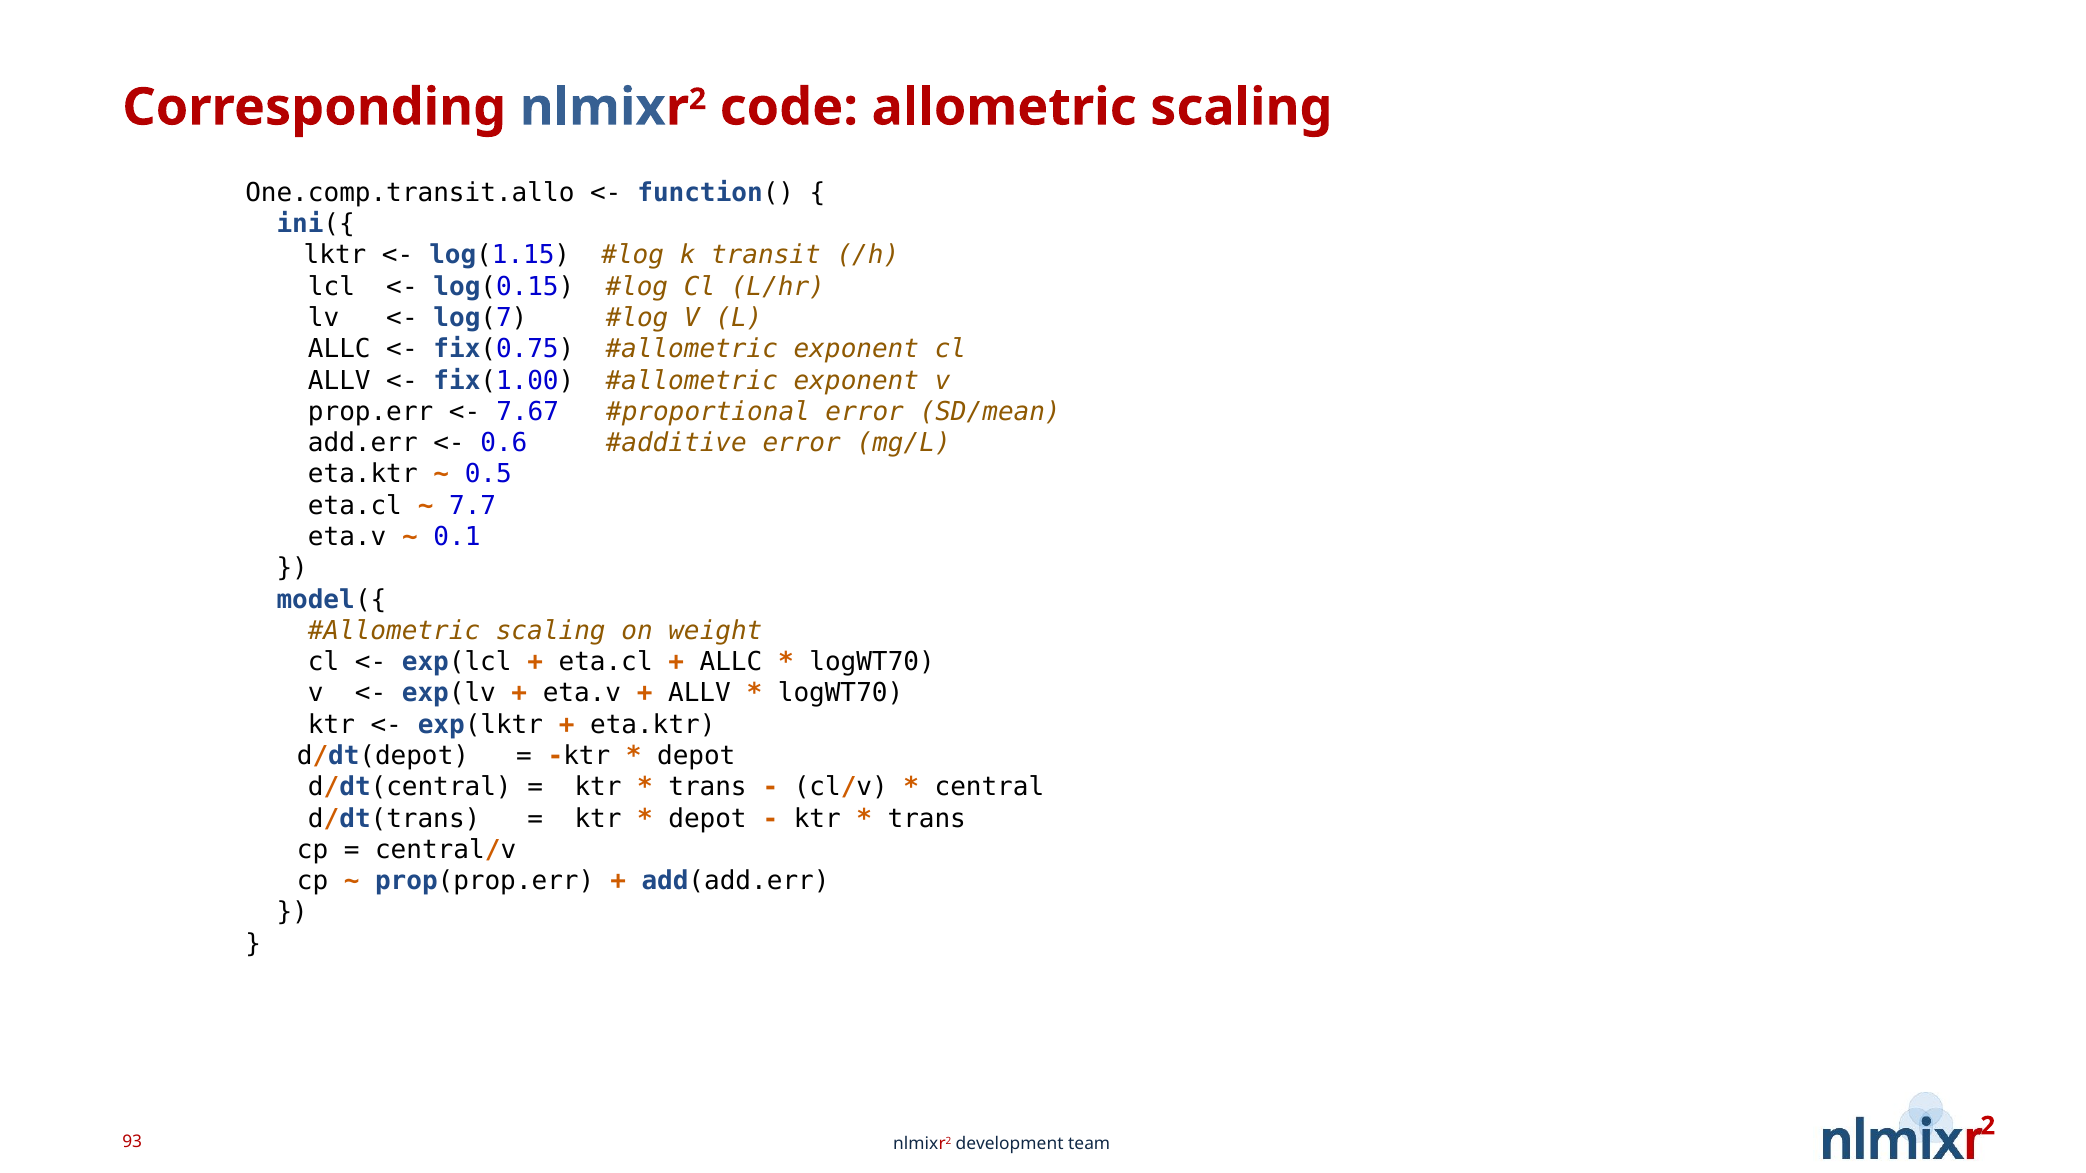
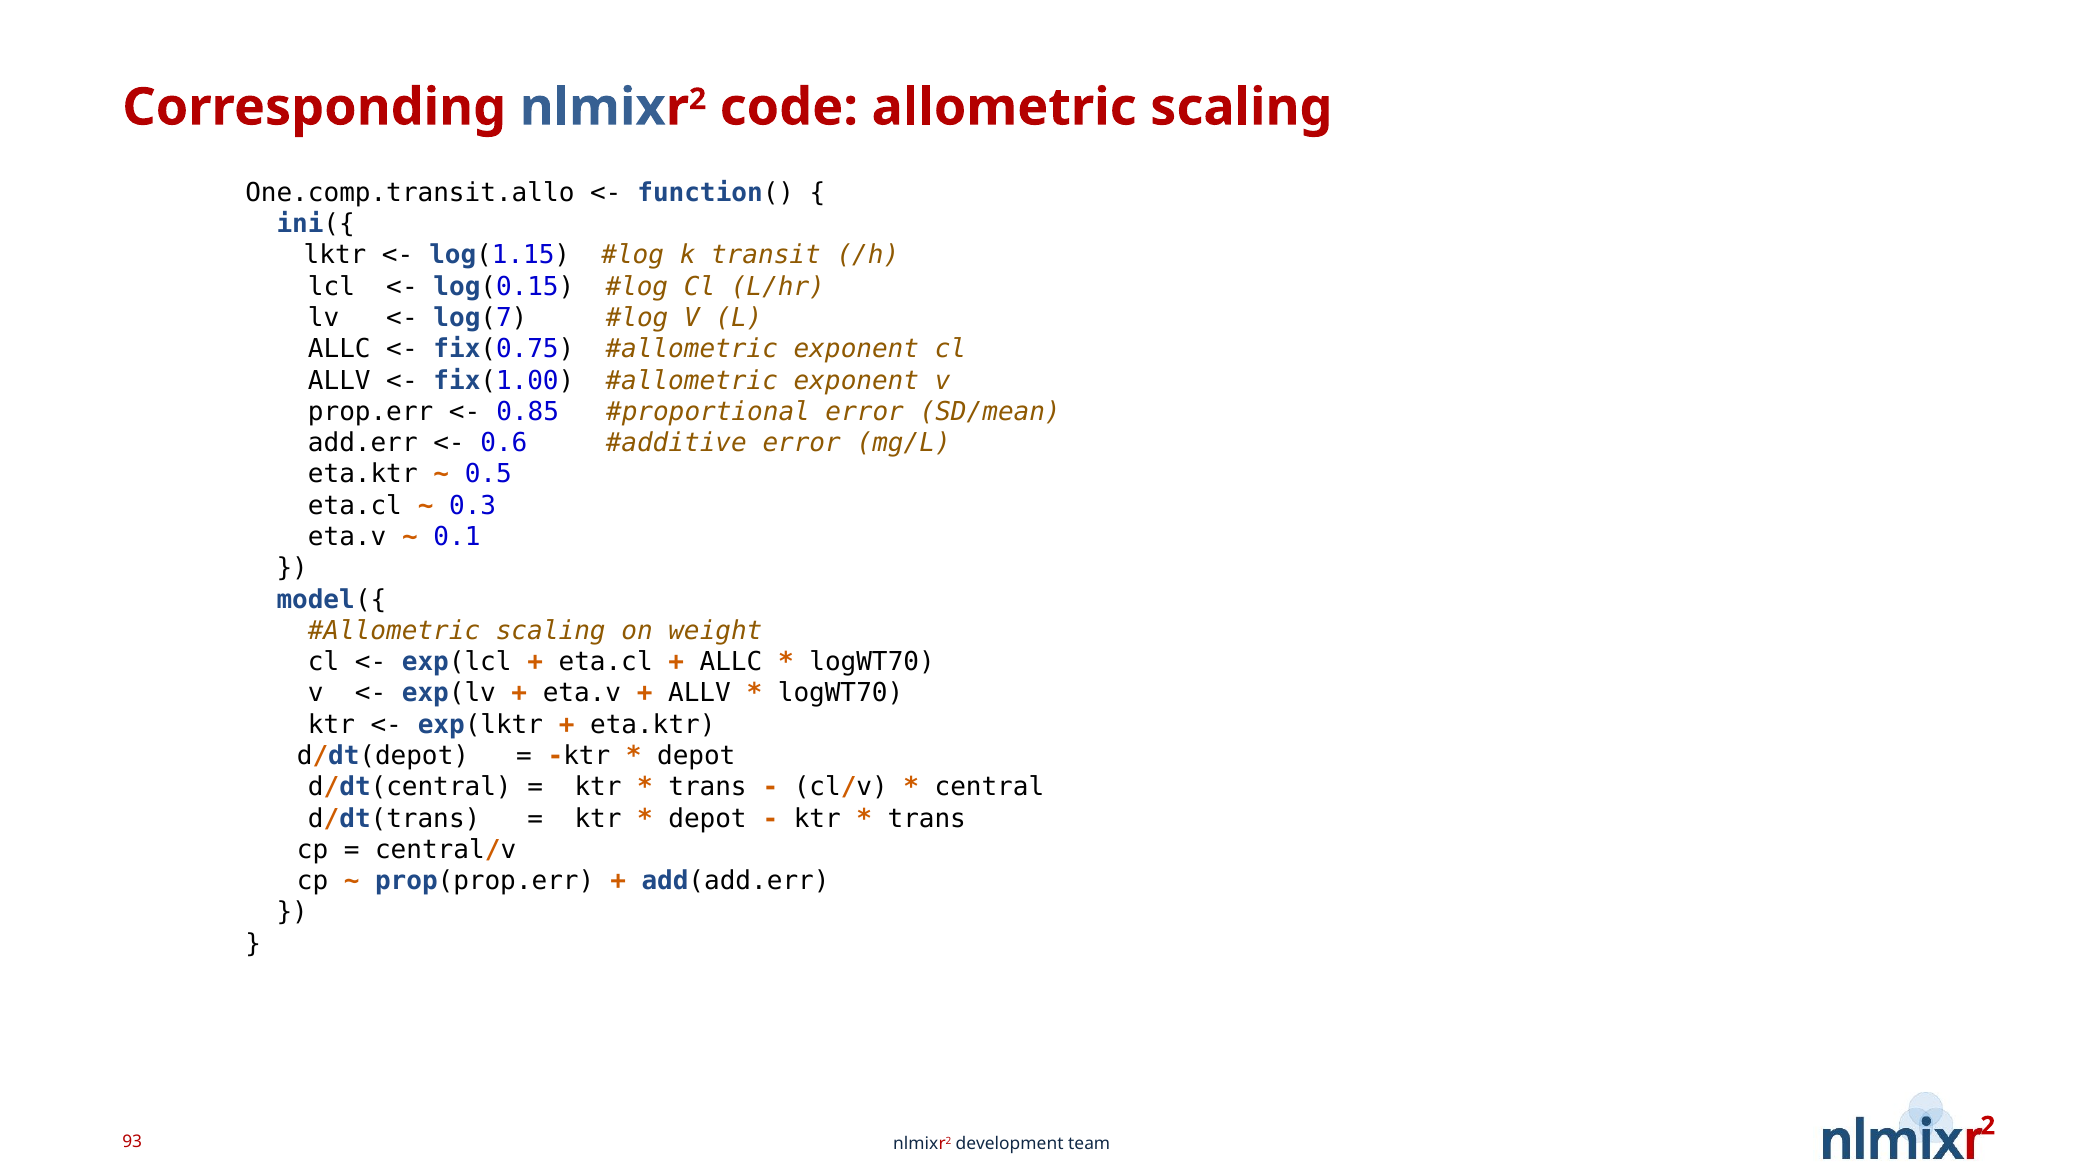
7.67: 7.67 -> 0.85
7.7: 7.7 -> 0.3
